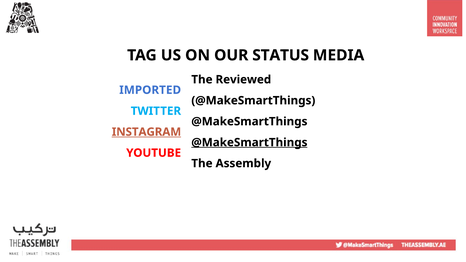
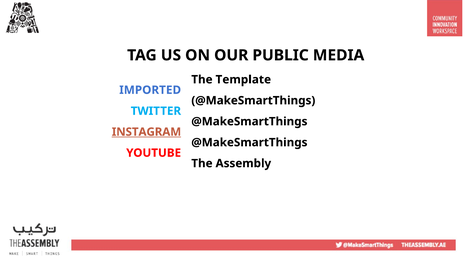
STATUS: STATUS -> PUBLIC
Reviewed: Reviewed -> Template
@MakeSmartThings at (249, 143) underline: present -> none
